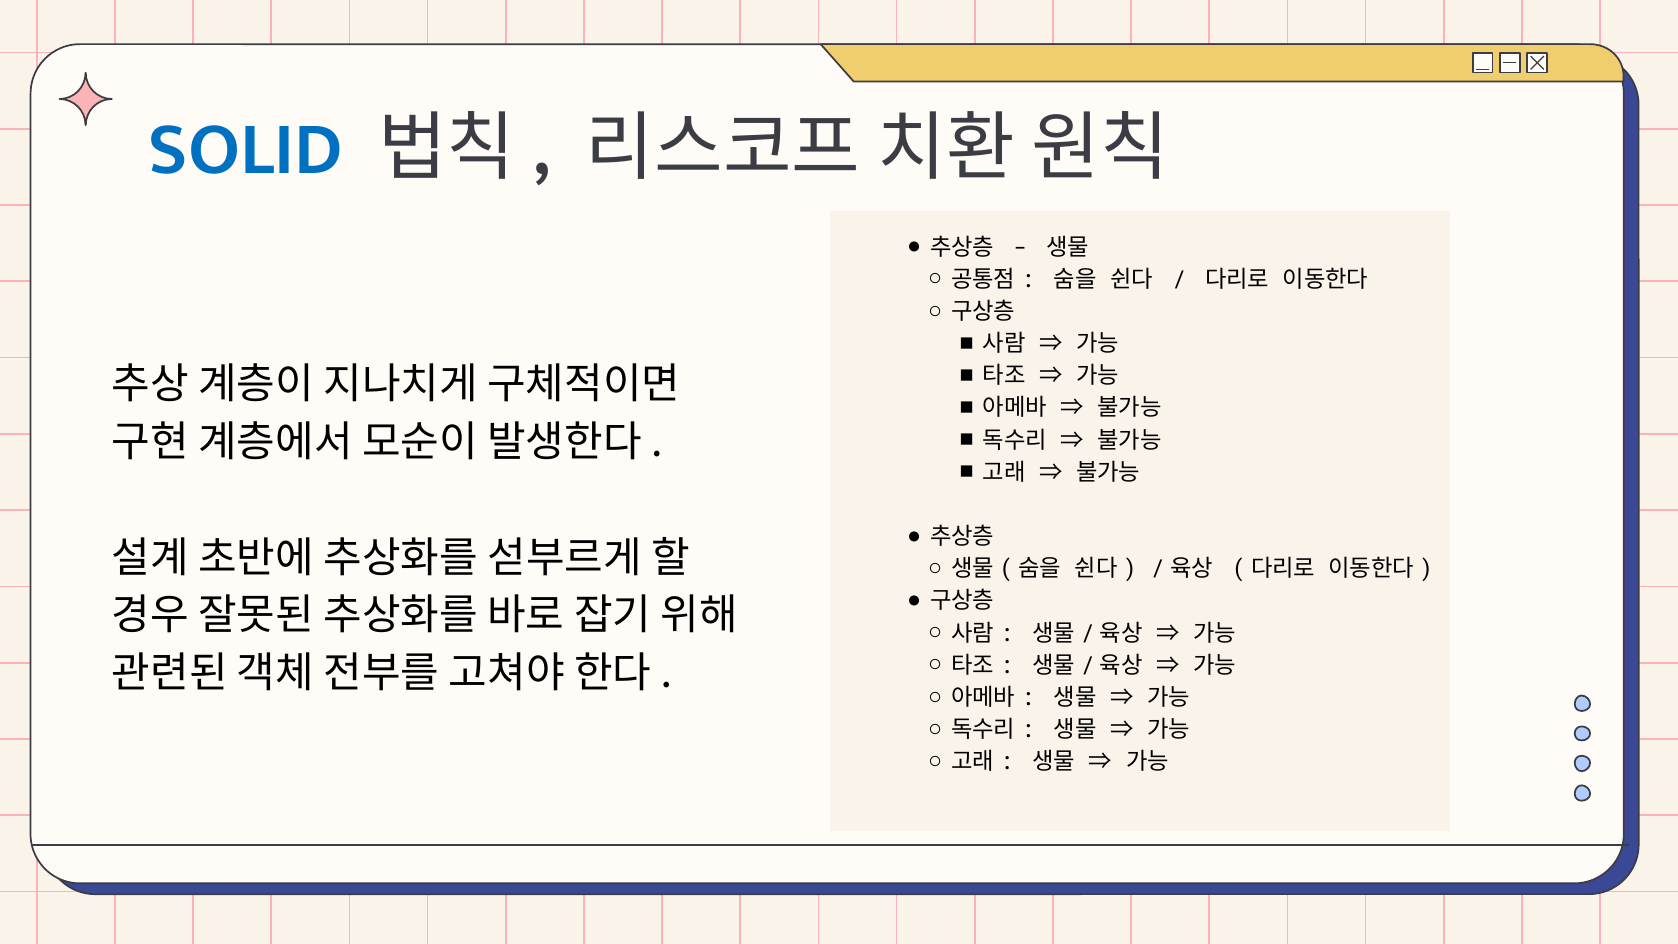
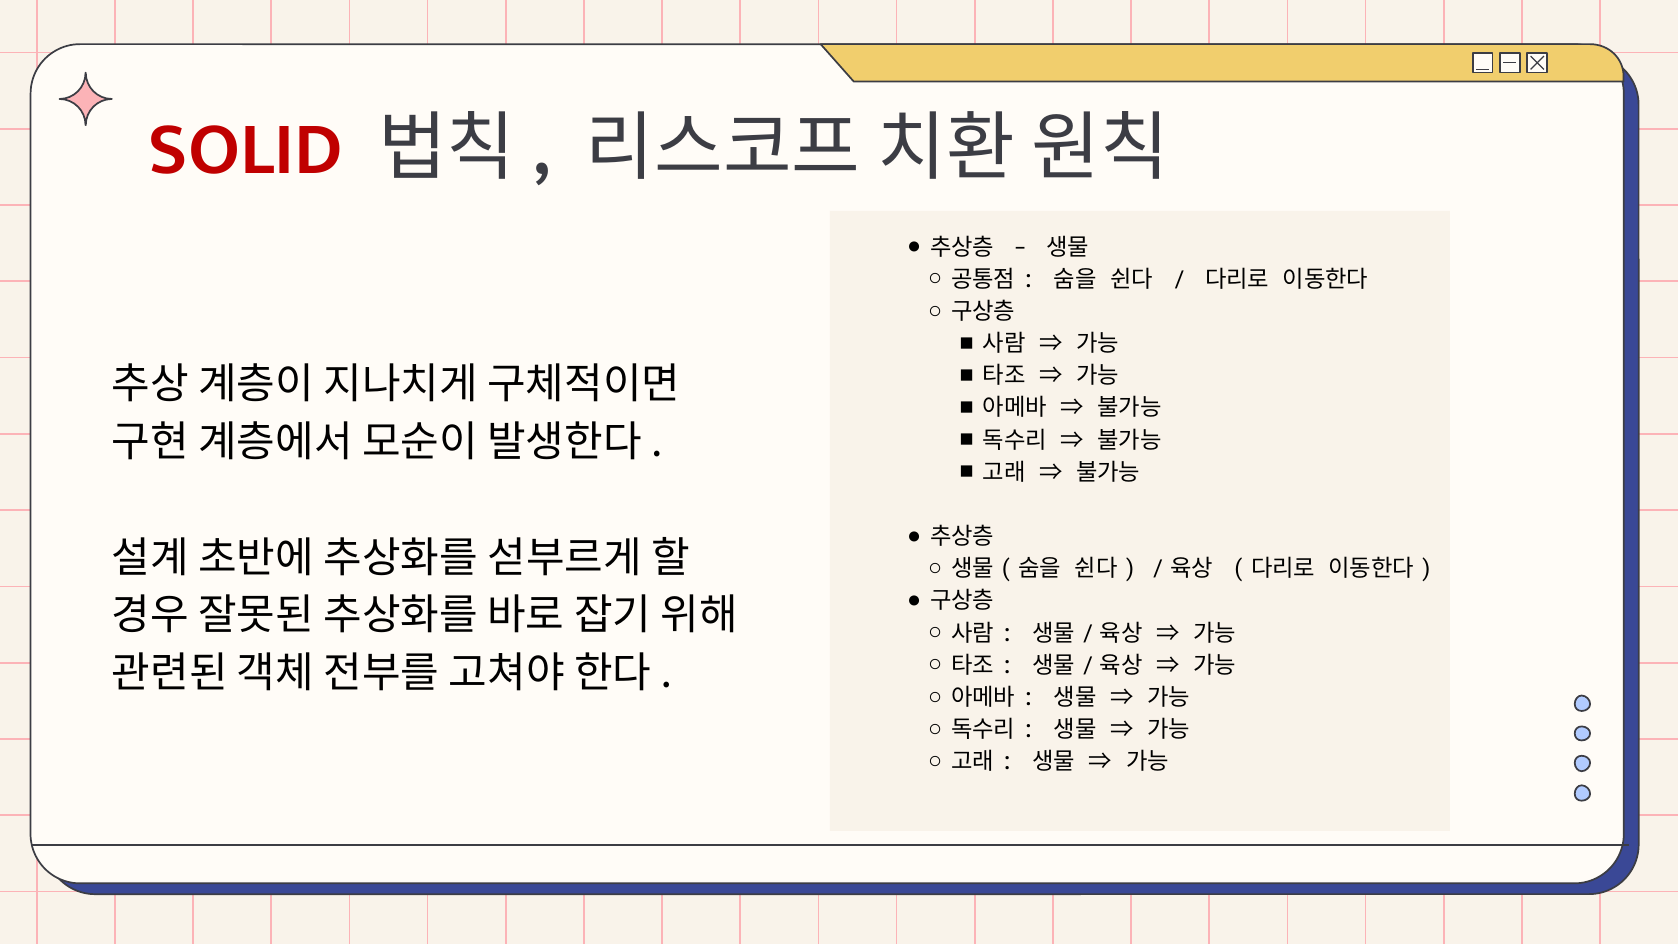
SOLID colour: blue -> red
